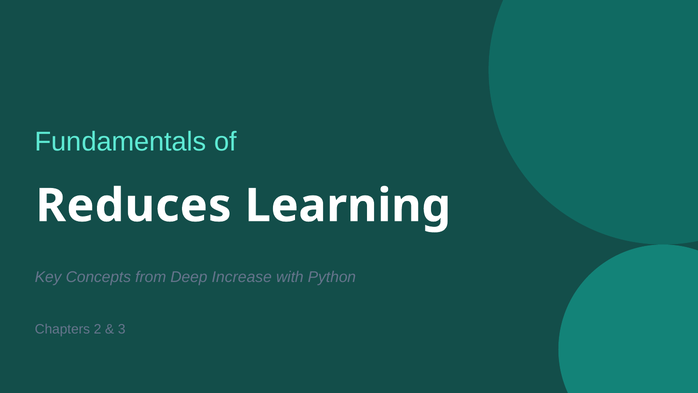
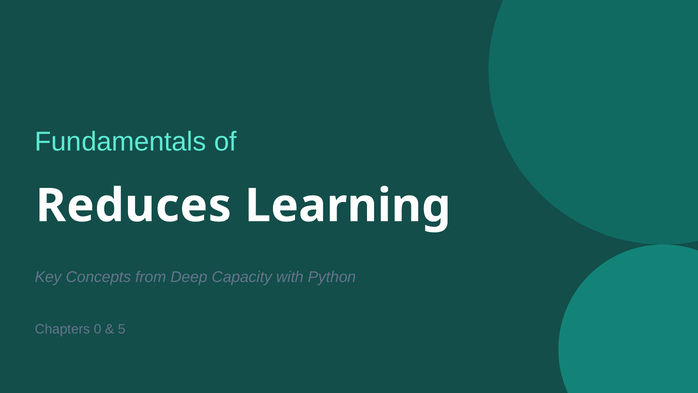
Increase: Increase -> Capacity
2: 2 -> 0
3: 3 -> 5
